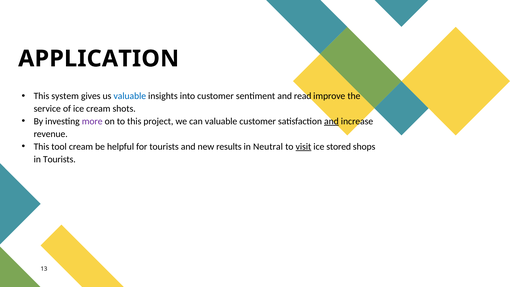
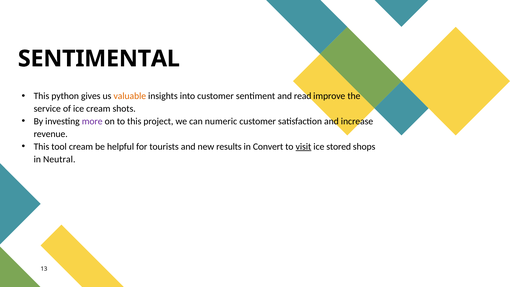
APPLICATION: APPLICATION -> SENTIMENTAL
system: system -> python
valuable at (130, 96) colour: blue -> orange
can valuable: valuable -> numeric
and at (331, 121) underline: present -> none
Neutral: Neutral -> Convert
in Tourists: Tourists -> Neutral
